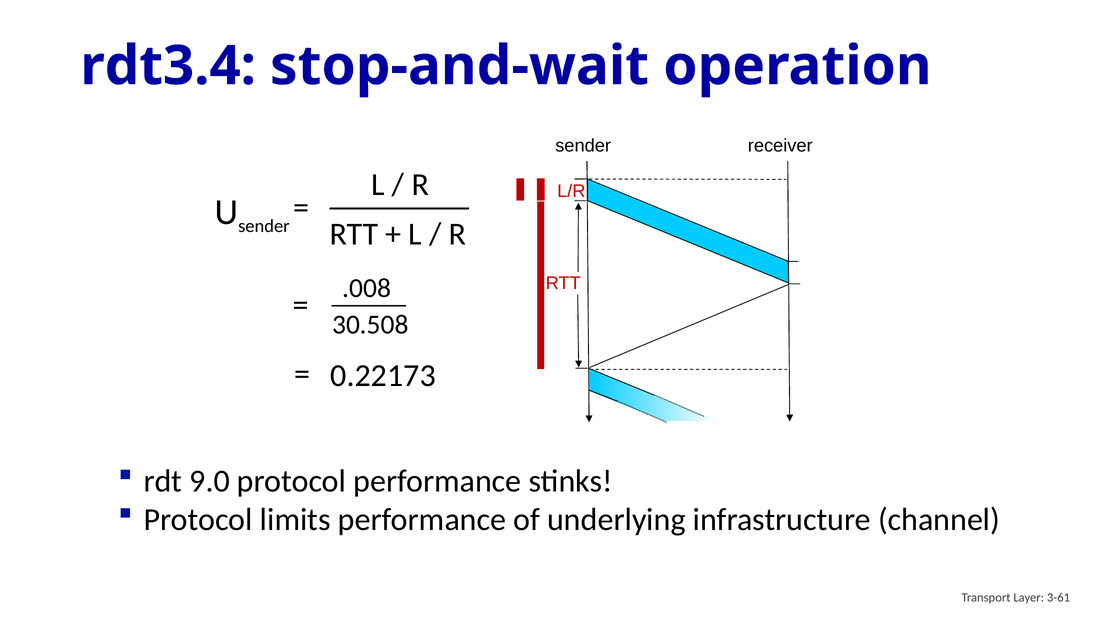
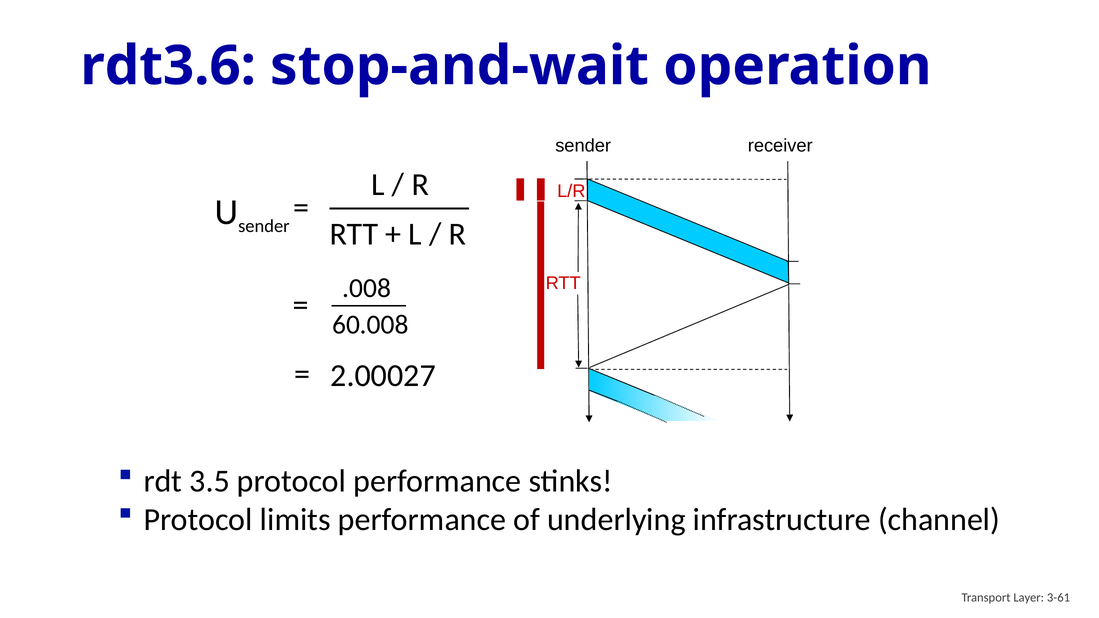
rdt3.4: rdt3.4 -> rdt3.6
30.508: 30.508 -> 60.008
0.22173: 0.22173 -> 2.00027
9.0: 9.0 -> 3.5
